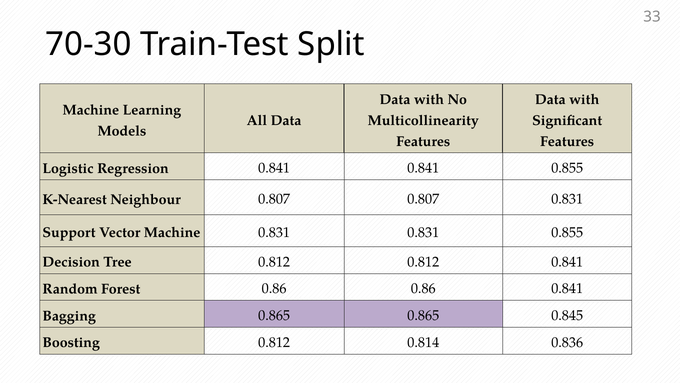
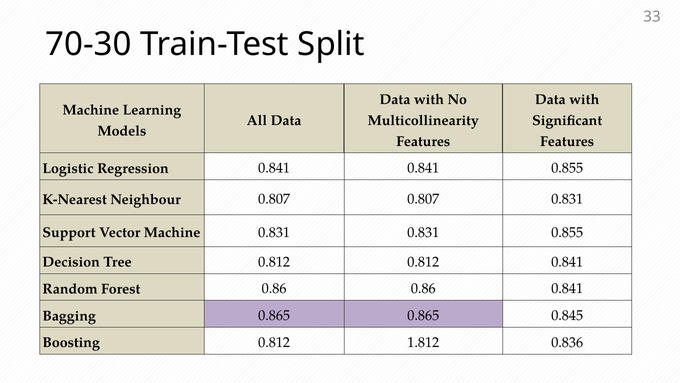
0.814: 0.814 -> 1.812
